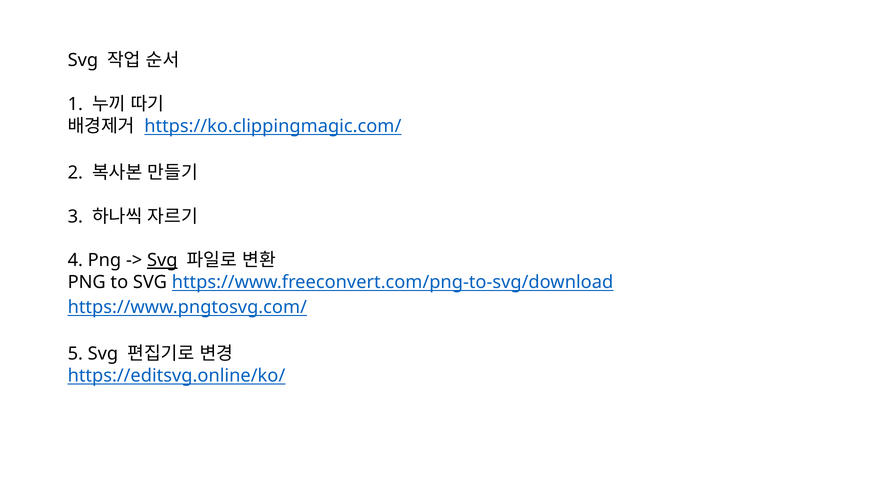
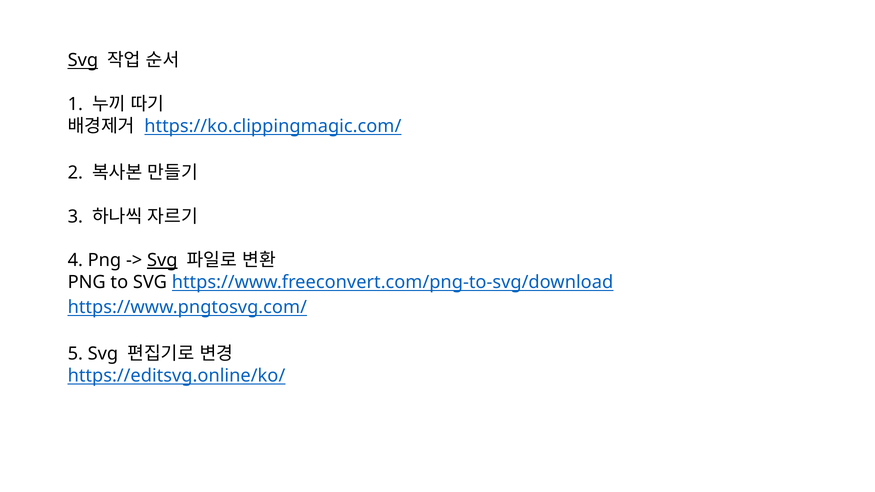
Svg at (83, 60) underline: none -> present
